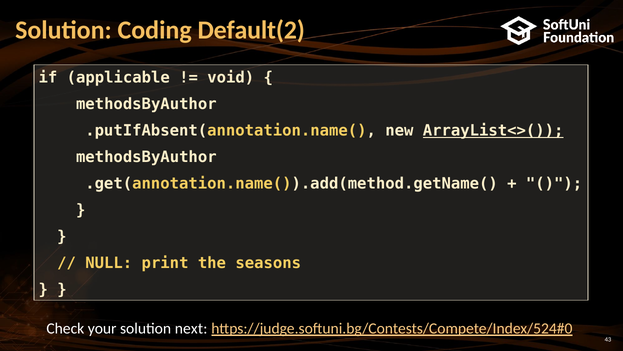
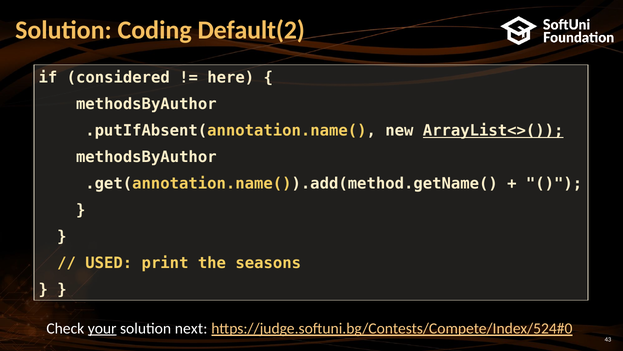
applicable: applicable -> considered
void: void -> here
NULL: NULL -> USED
your underline: none -> present
